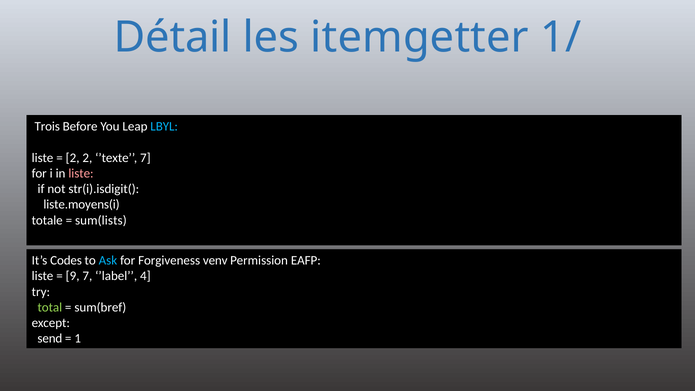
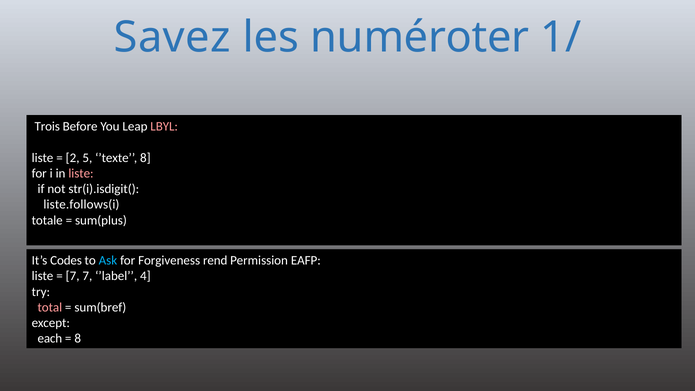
Détail: Détail -> Savez
itemgetter: itemgetter -> numéroter
LBYL colour: light blue -> pink
2 2: 2 -> 5
’texte 7: 7 -> 8
liste.moyens(i: liste.moyens(i -> liste.follows(i
sum(lists: sum(lists -> sum(plus
venv: venv -> rend
9 at (73, 276): 9 -> 7
total colour: light green -> pink
send: send -> each
1 at (78, 339): 1 -> 8
